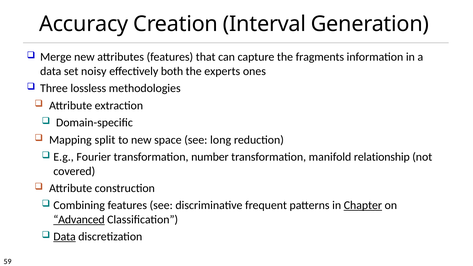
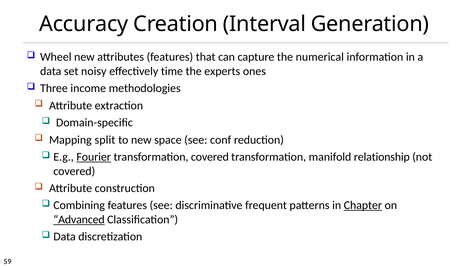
Merge: Merge -> Wheel
fragments: fragments -> numerical
both: both -> time
lossless: lossless -> income
long: long -> conf
Fourier underline: none -> present
transformation number: number -> covered
Data at (65, 237) underline: present -> none
